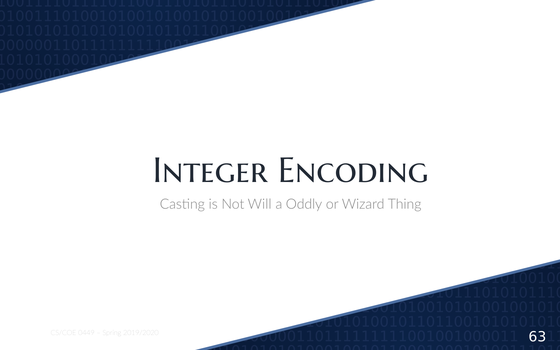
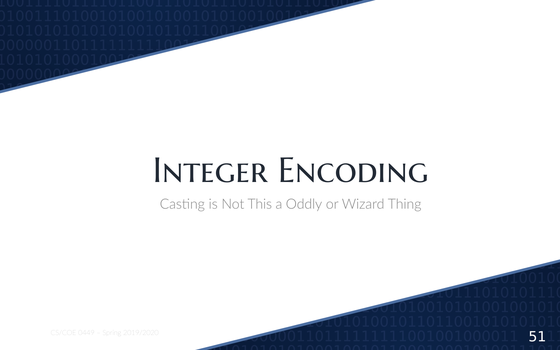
Will: Will -> This
63: 63 -> 51
